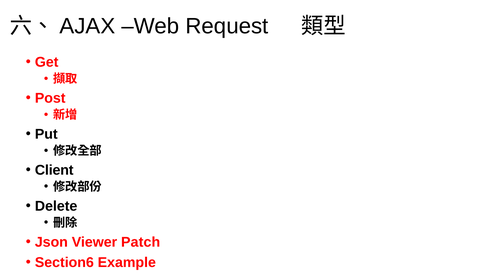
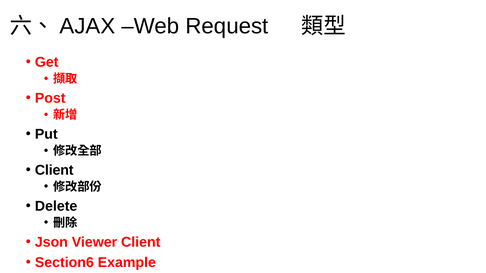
Viewer Patch: Patch -> Client
